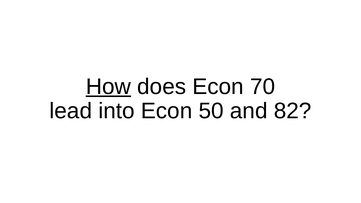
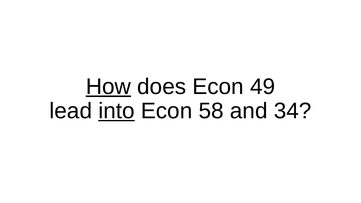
70: 70 -> 49
into underline: none -> present
50: 50 -> 58
82: 82 -> 34
